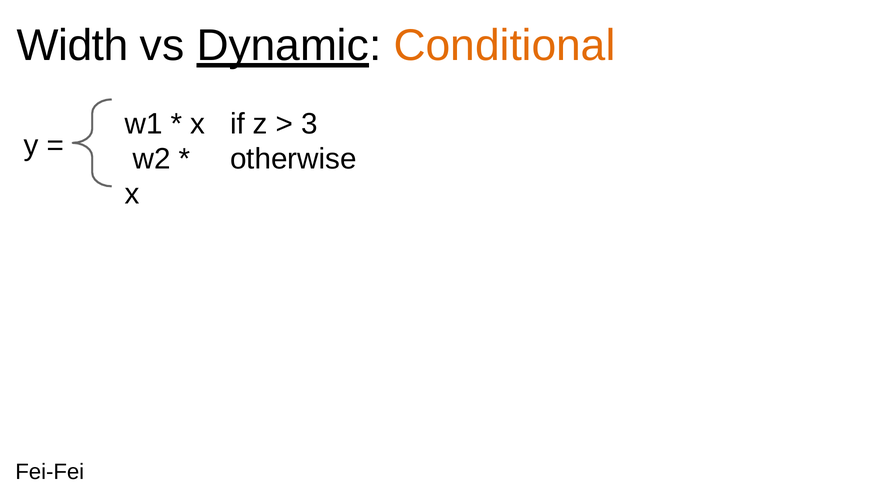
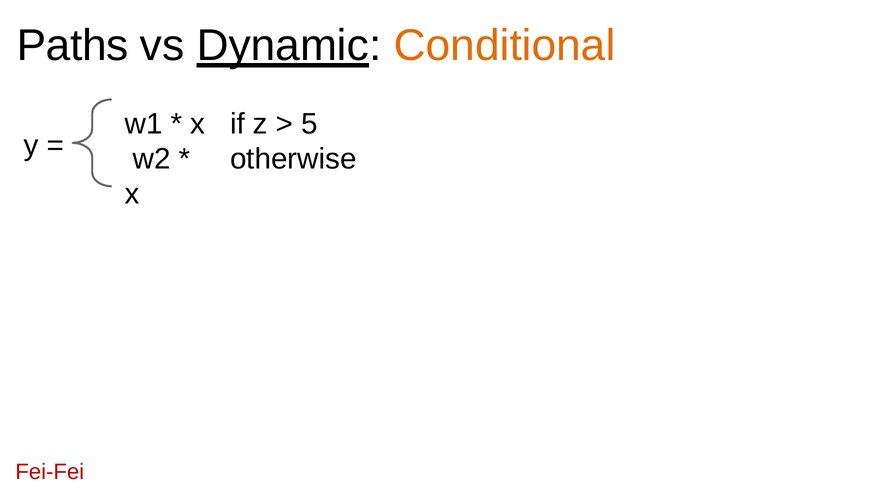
Width: Width -> Paths
3: 3 -> 5
Fei-Fei colour: black -> red
